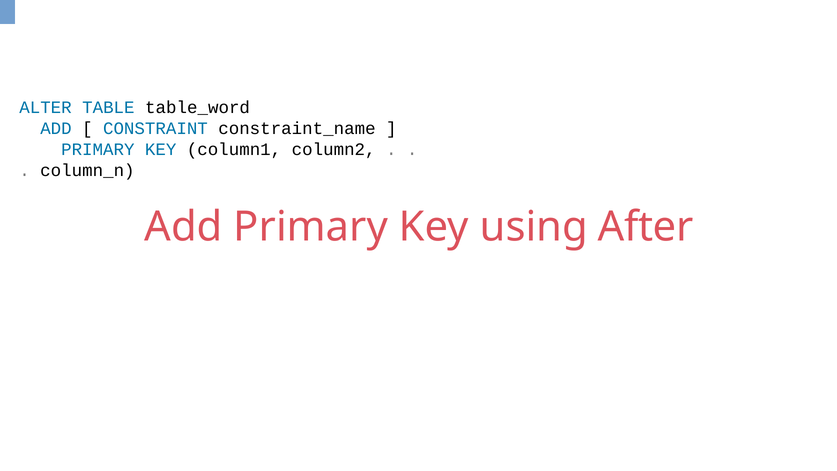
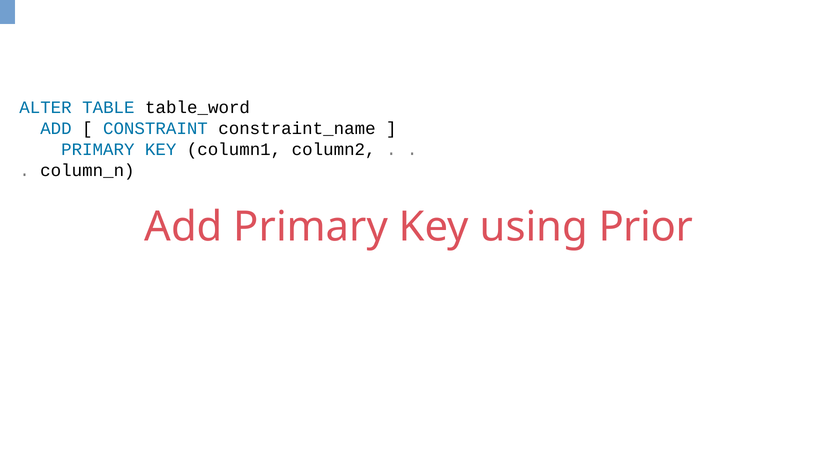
After: After -> Prior
